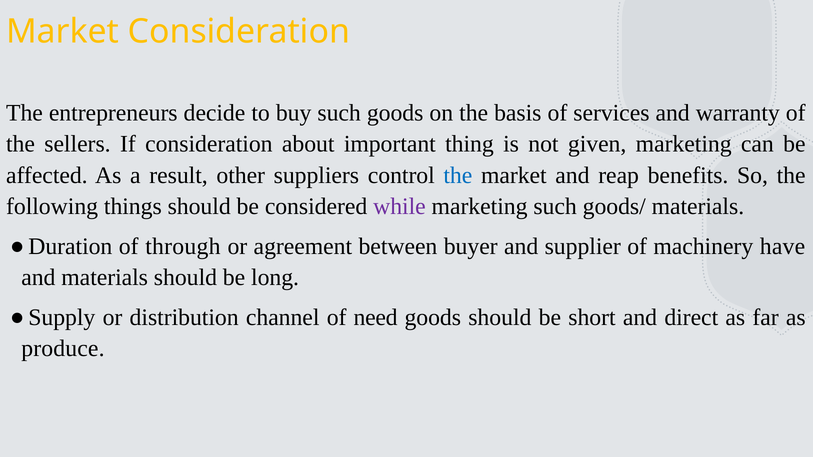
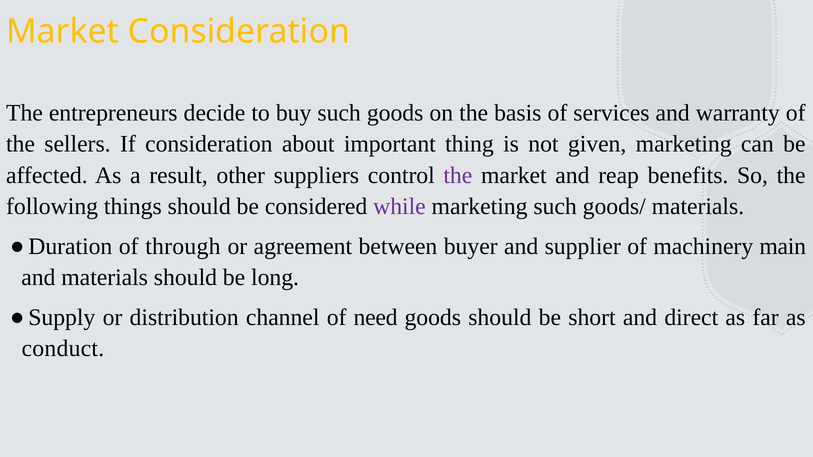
the at (458, 175) colour: blue -> purple
have: have -> main
produce: produce -> conduct
